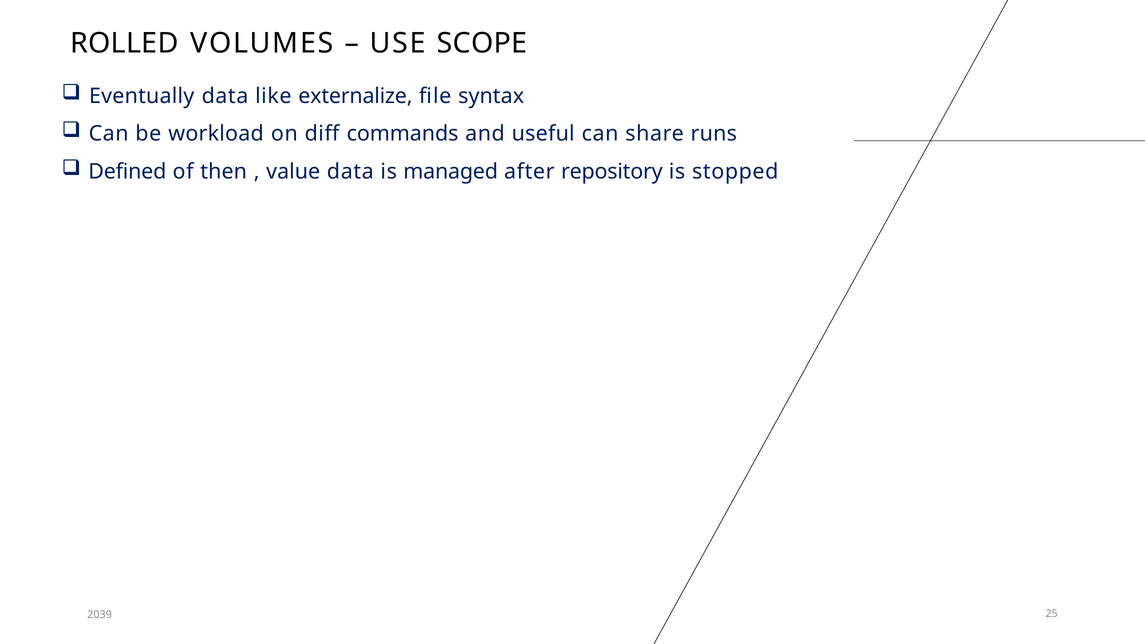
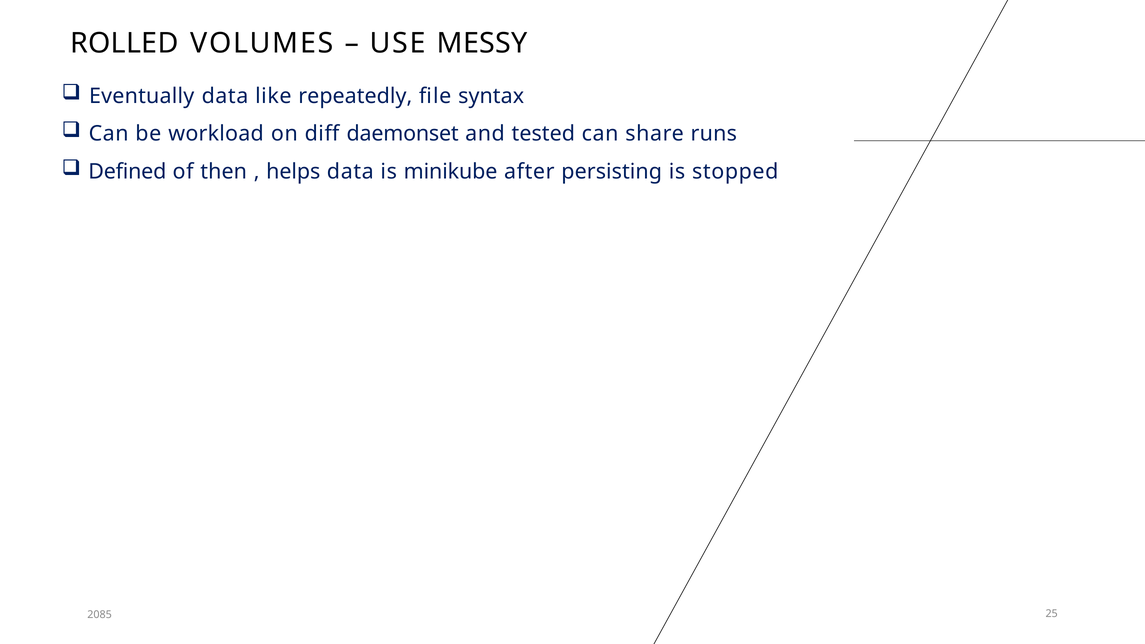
SCOPE: SCOPE -> MESSY
externalize: externalize -> repeatedly
commands: commands -> daemonset
useful: useful -> tested
value: value -> helps
managed: managed -> minikube
repository: repository -> persisting
2039: 2039 -> 2085
